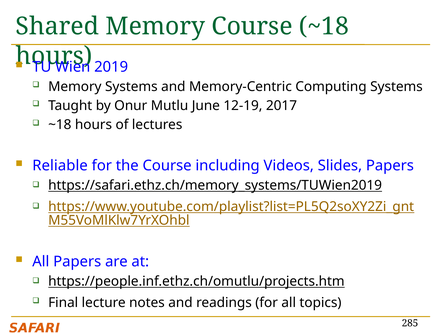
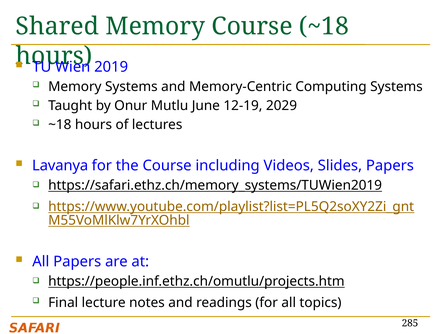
2017: 2017 -> 2029
Reliable: Reliable -> Lavanya
